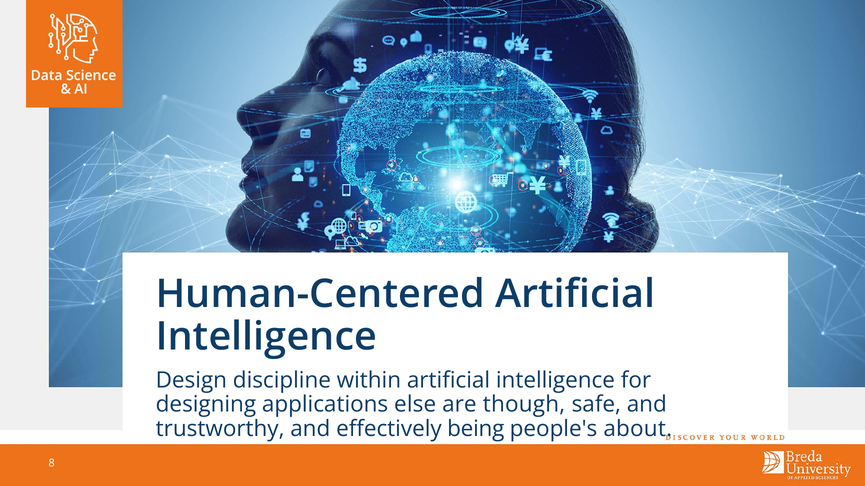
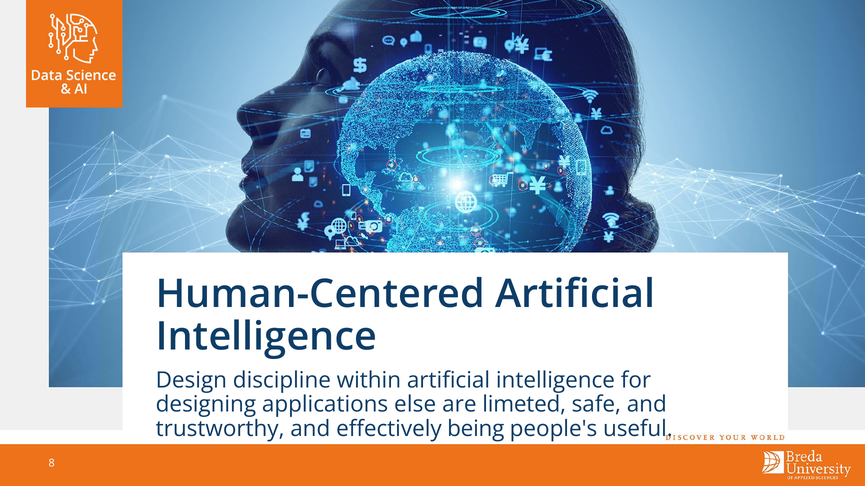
though: though -> limeted
about: about -> useful
